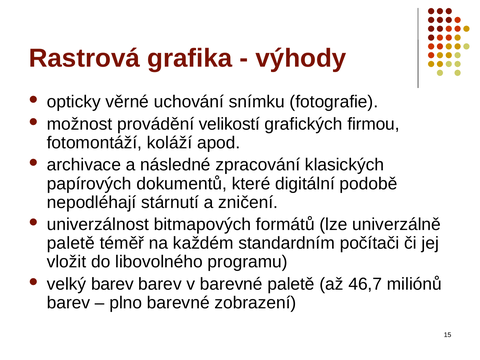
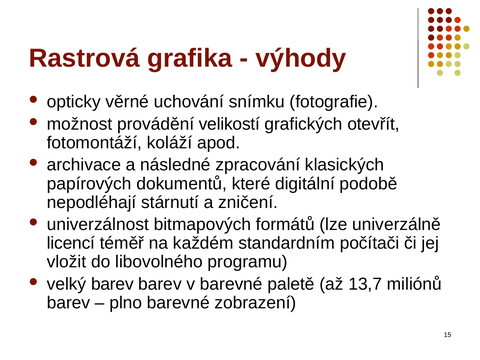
firmou: firmou -> otevřít
paletě at (71, 243): paletě -> licencí
46,7: 46,7 -> 13,7
